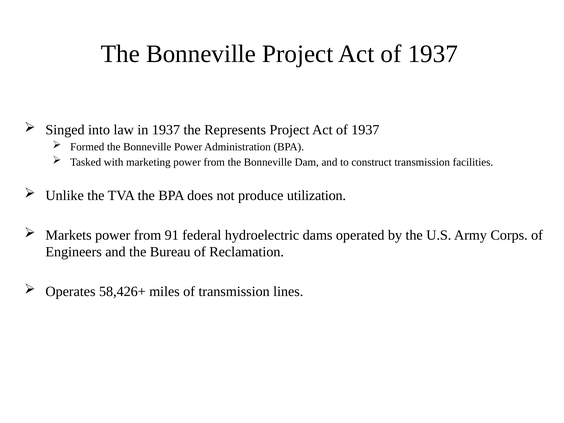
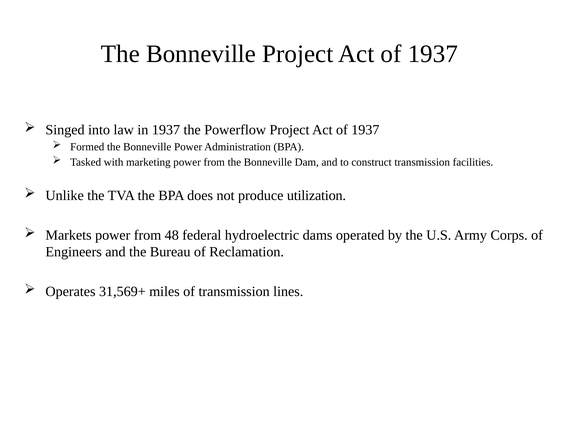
Represents: Represents -> Powerflow
91: 91 -> 48
58,426+: 58,426+ -> 31,569+
